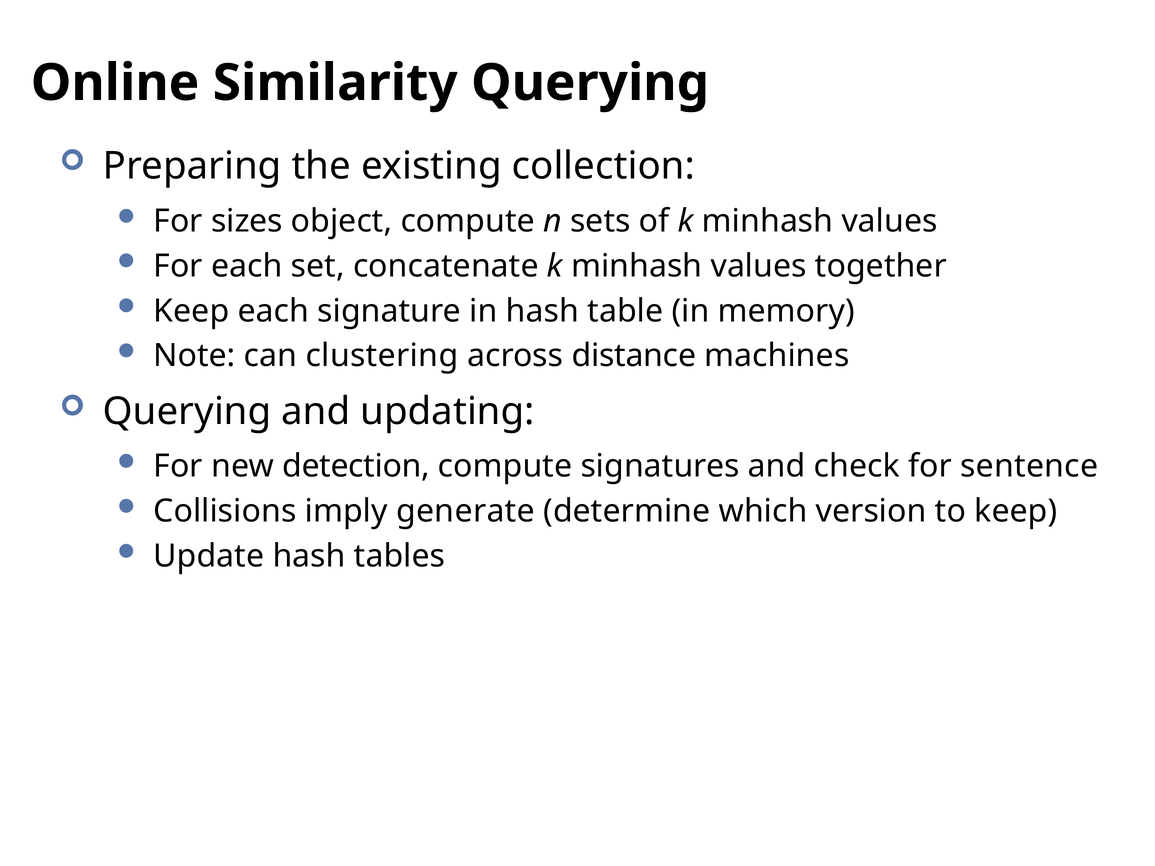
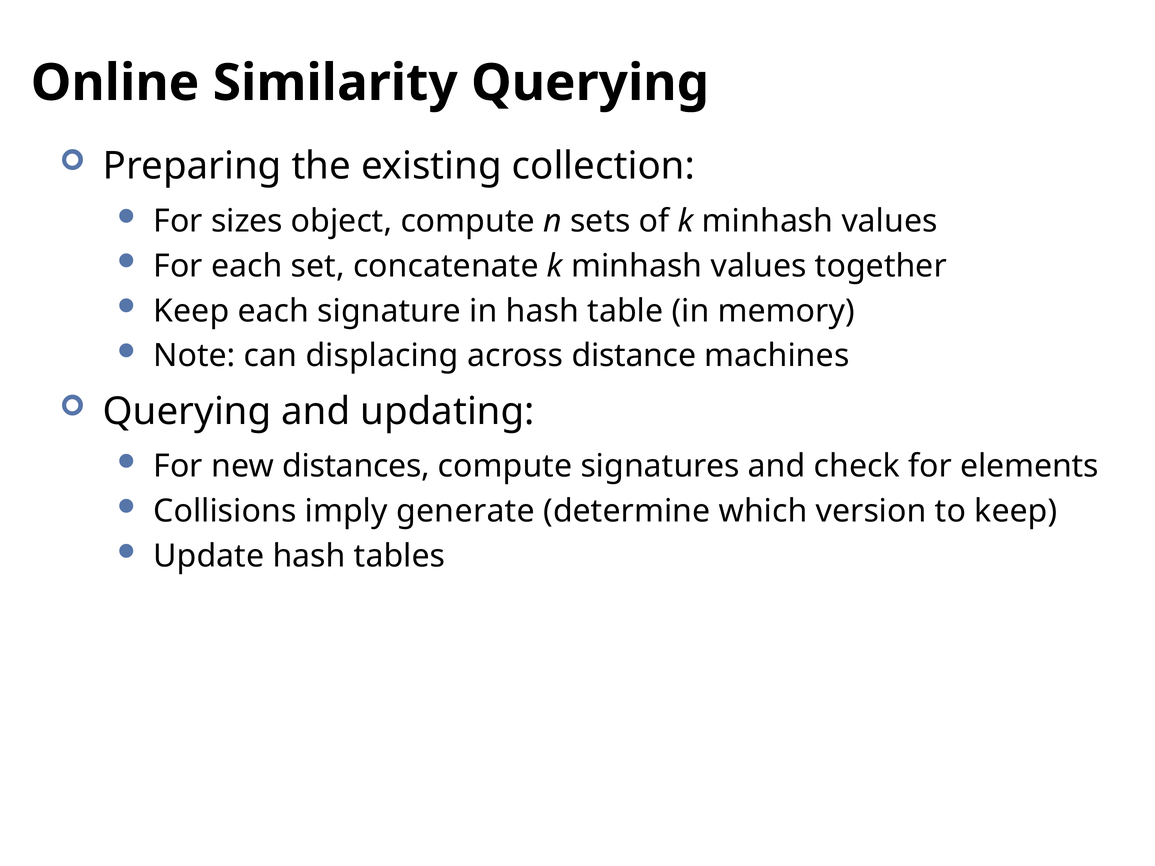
clustering: clustering -> displacing
detection: detection -> distances
sentence: sentence -> elements
